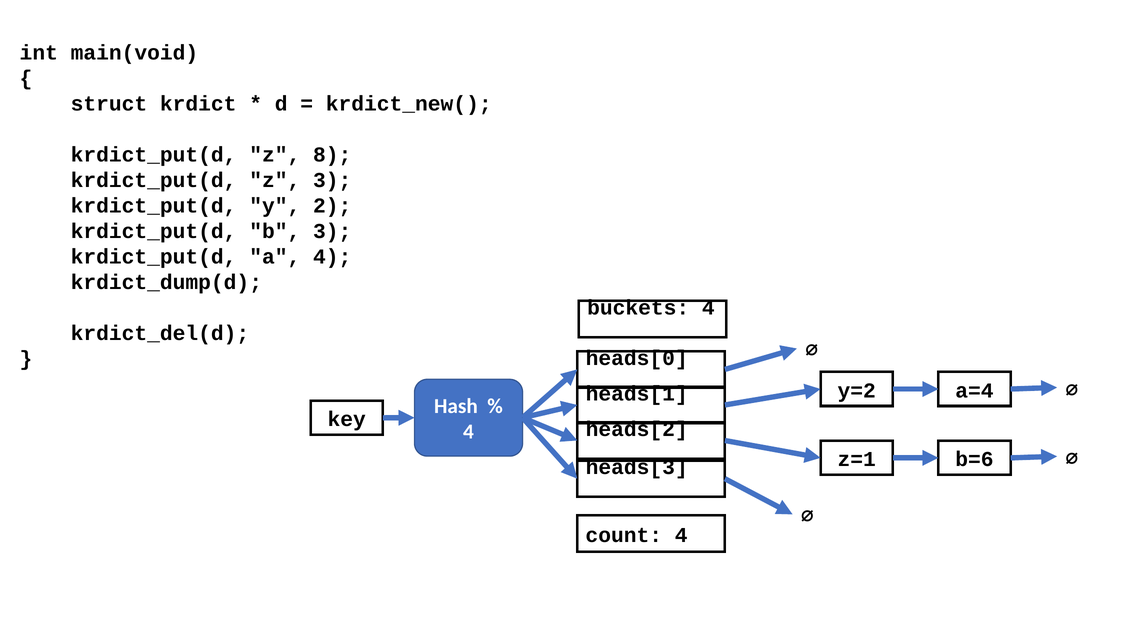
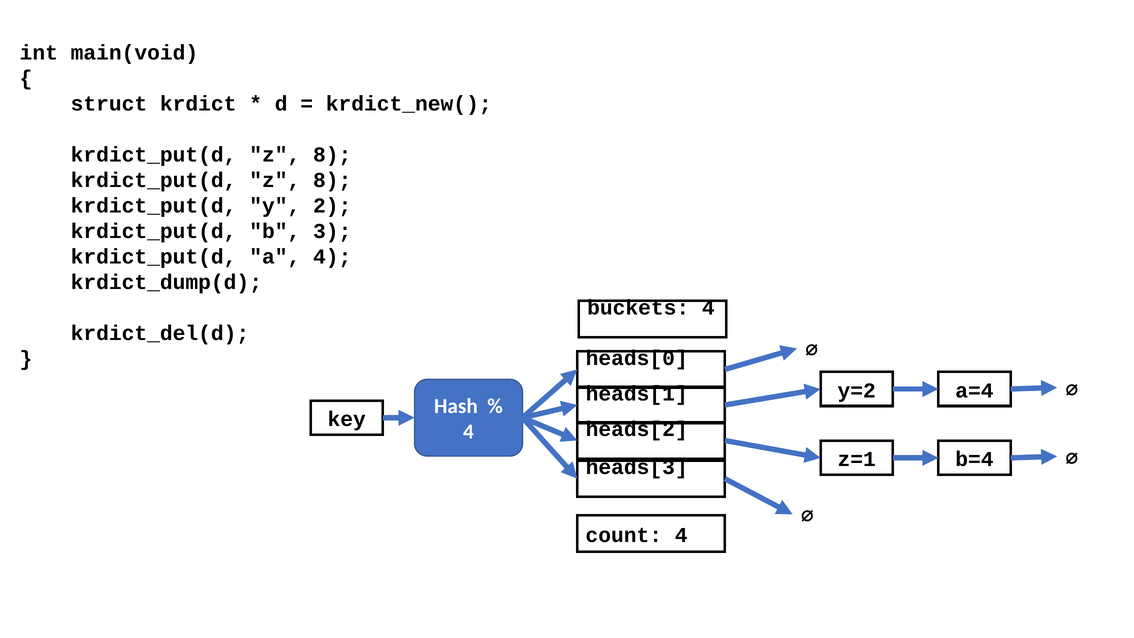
3 at (332, 180): 3 -> 8
b=6: b=6 -> b=4
